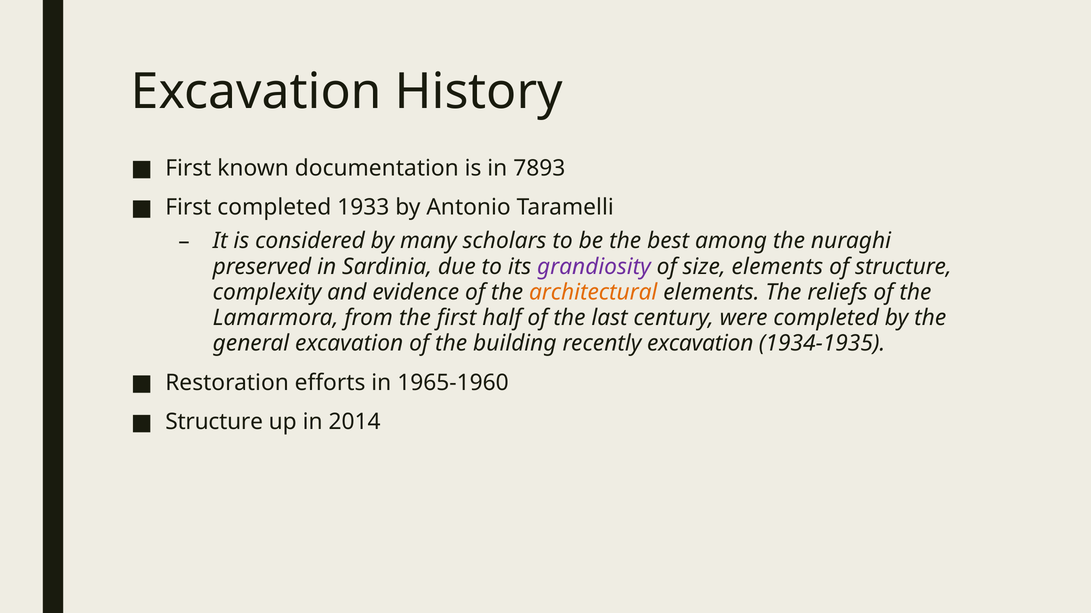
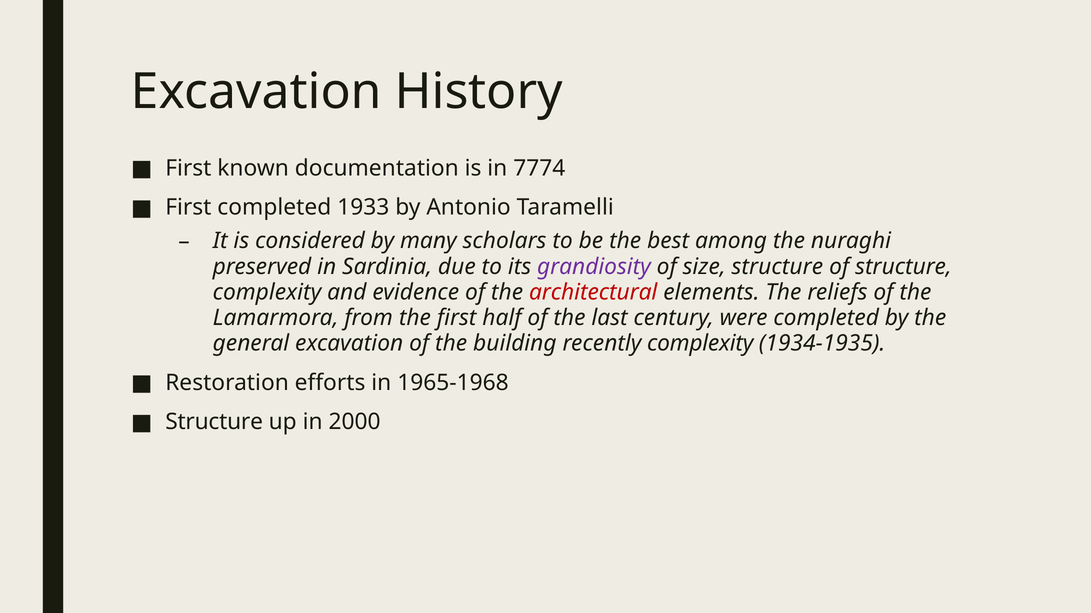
7893: 7893 -> 7774
size elements: elements -> structure
architectural colour: orange -> red
recently excavation: excavation -> complexity
1965-1960: 1965-1960 -> 1965-1968
2014: 2014 -> 2000
